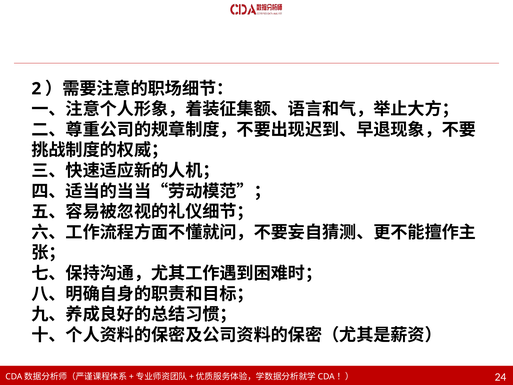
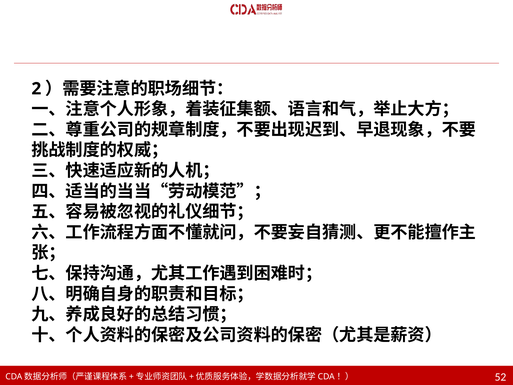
24: 24 -> 52
